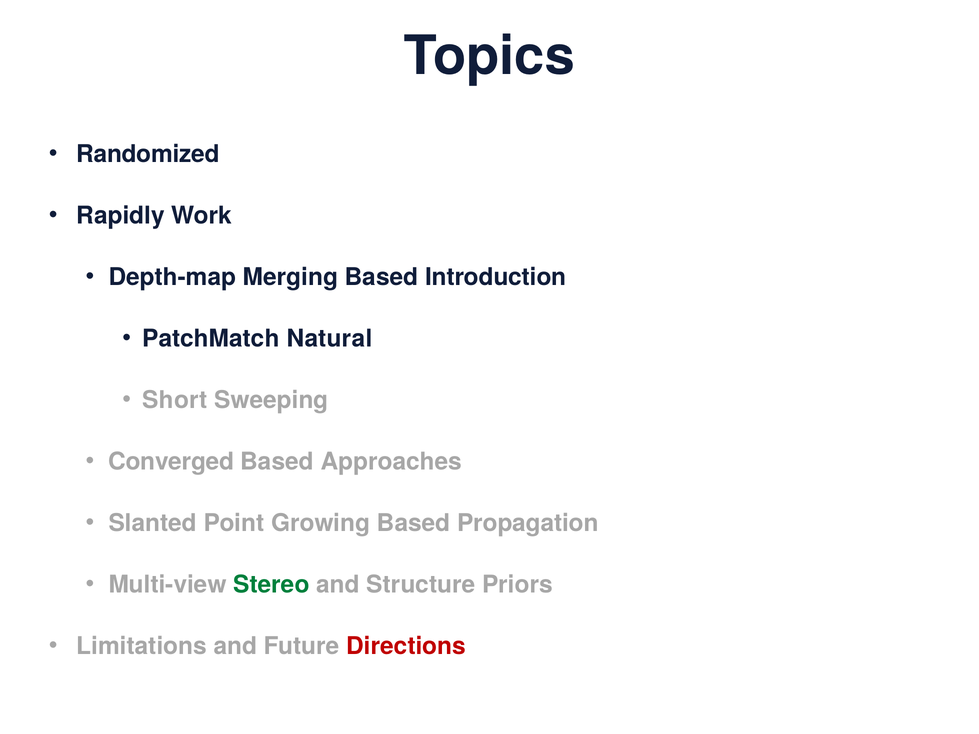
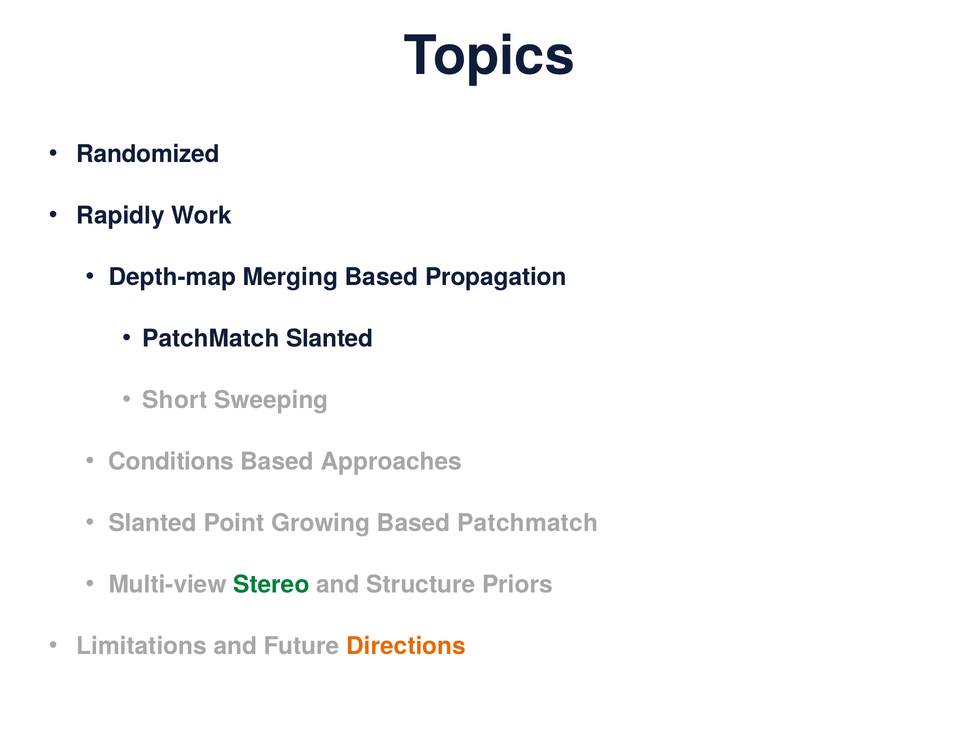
Introduction: Introduction -> Propagation
PatchMatch Natural: Natural -> Slanted
Converged: Converged -> Conditions
Based Propagation: Propagation -> Patchmatch
Directions colour: red -> orange
